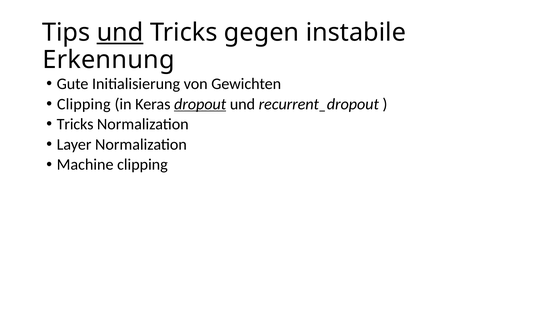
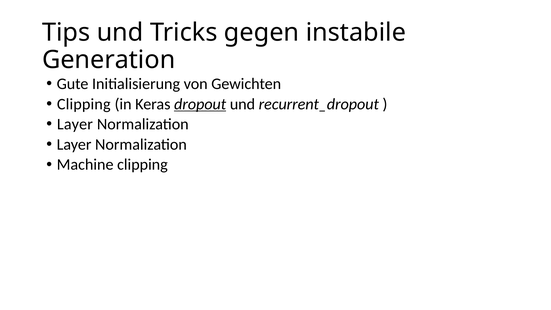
und at (120, 33) underline: present -> none
Erkennung: Erkennung -> Generation
Tricks at (75, 124): Tricks -> Layer
